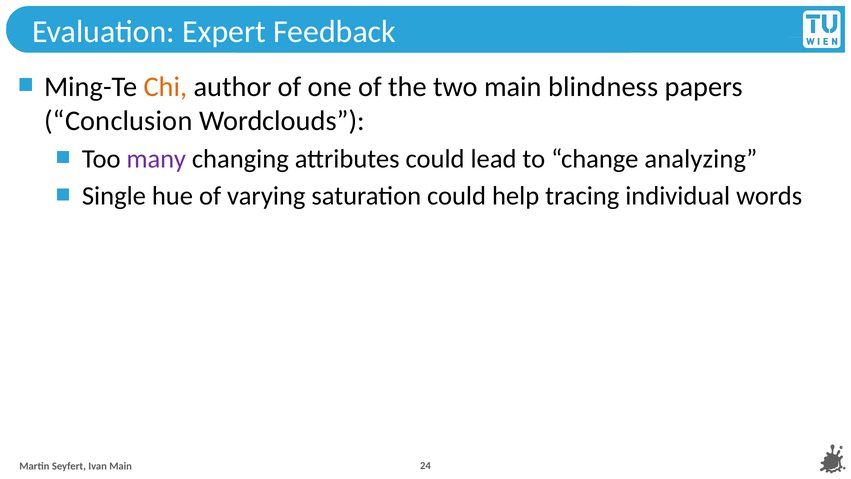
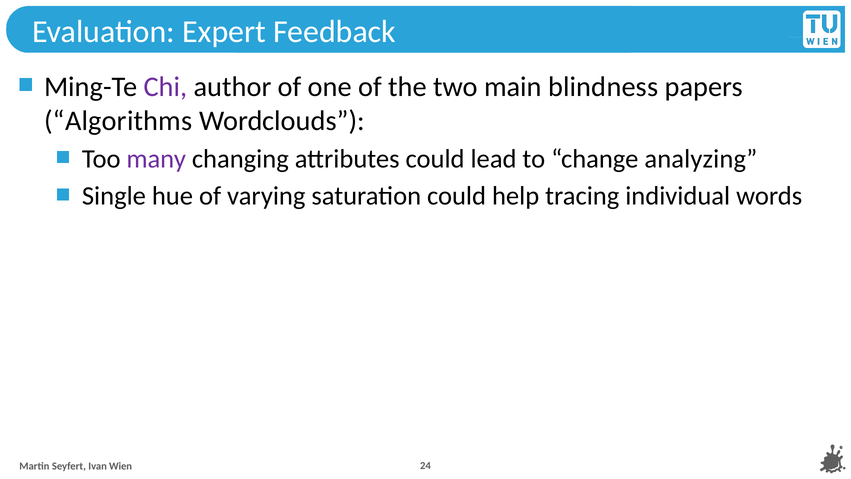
Chi colour: orange -> purple
Conclusion: Conclusion -> Algorithms
Ivan Main: Main -> Wien
